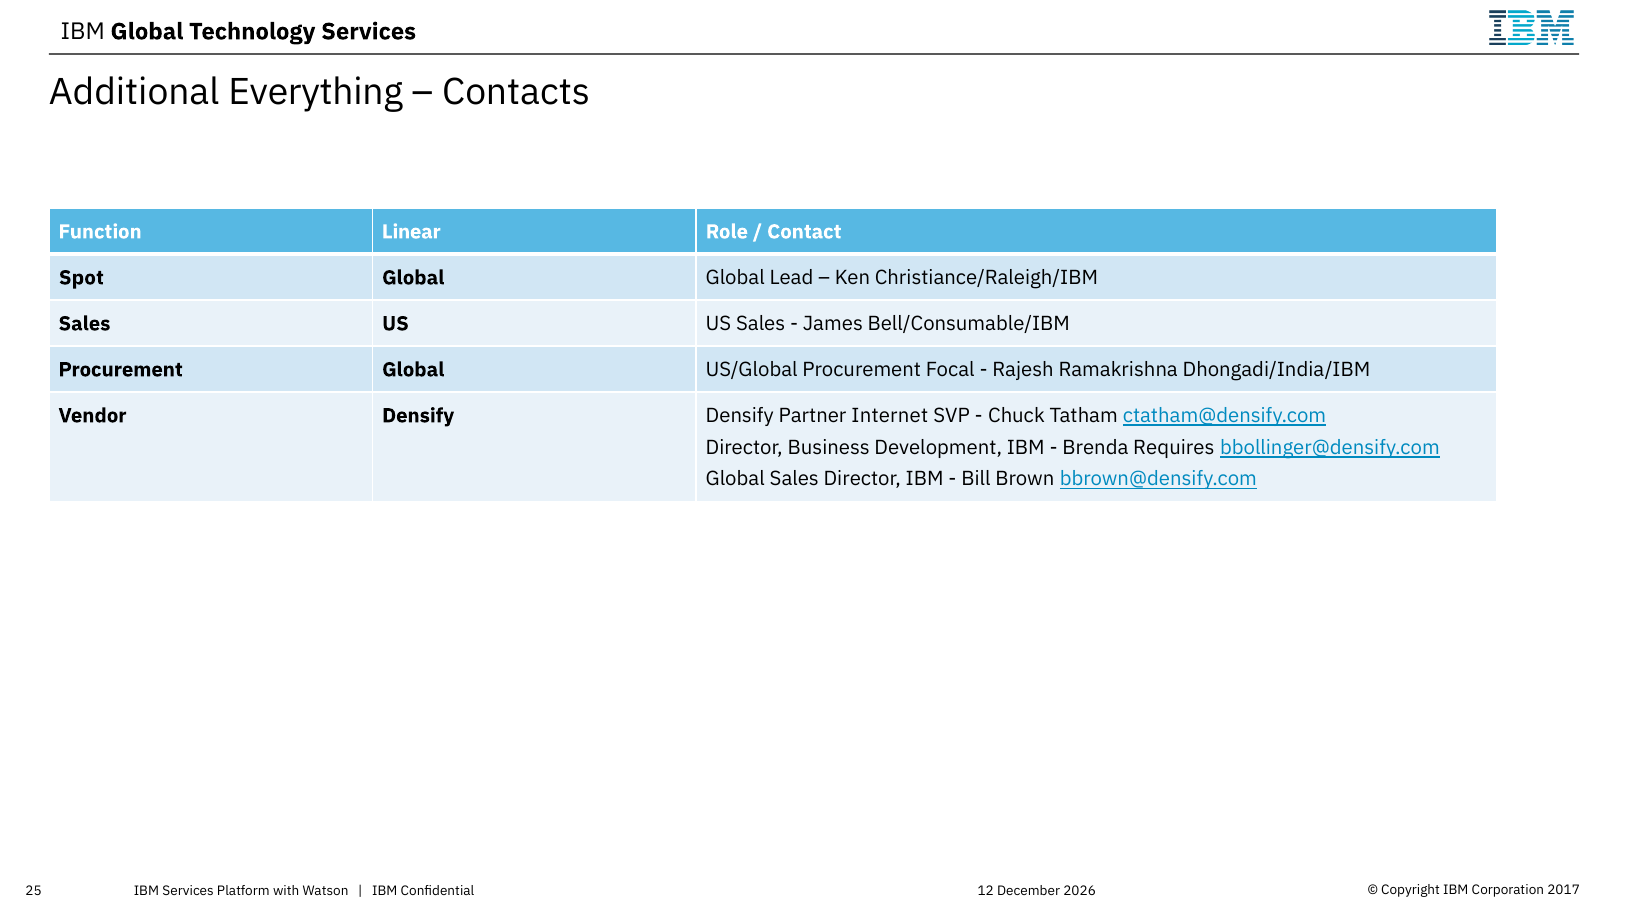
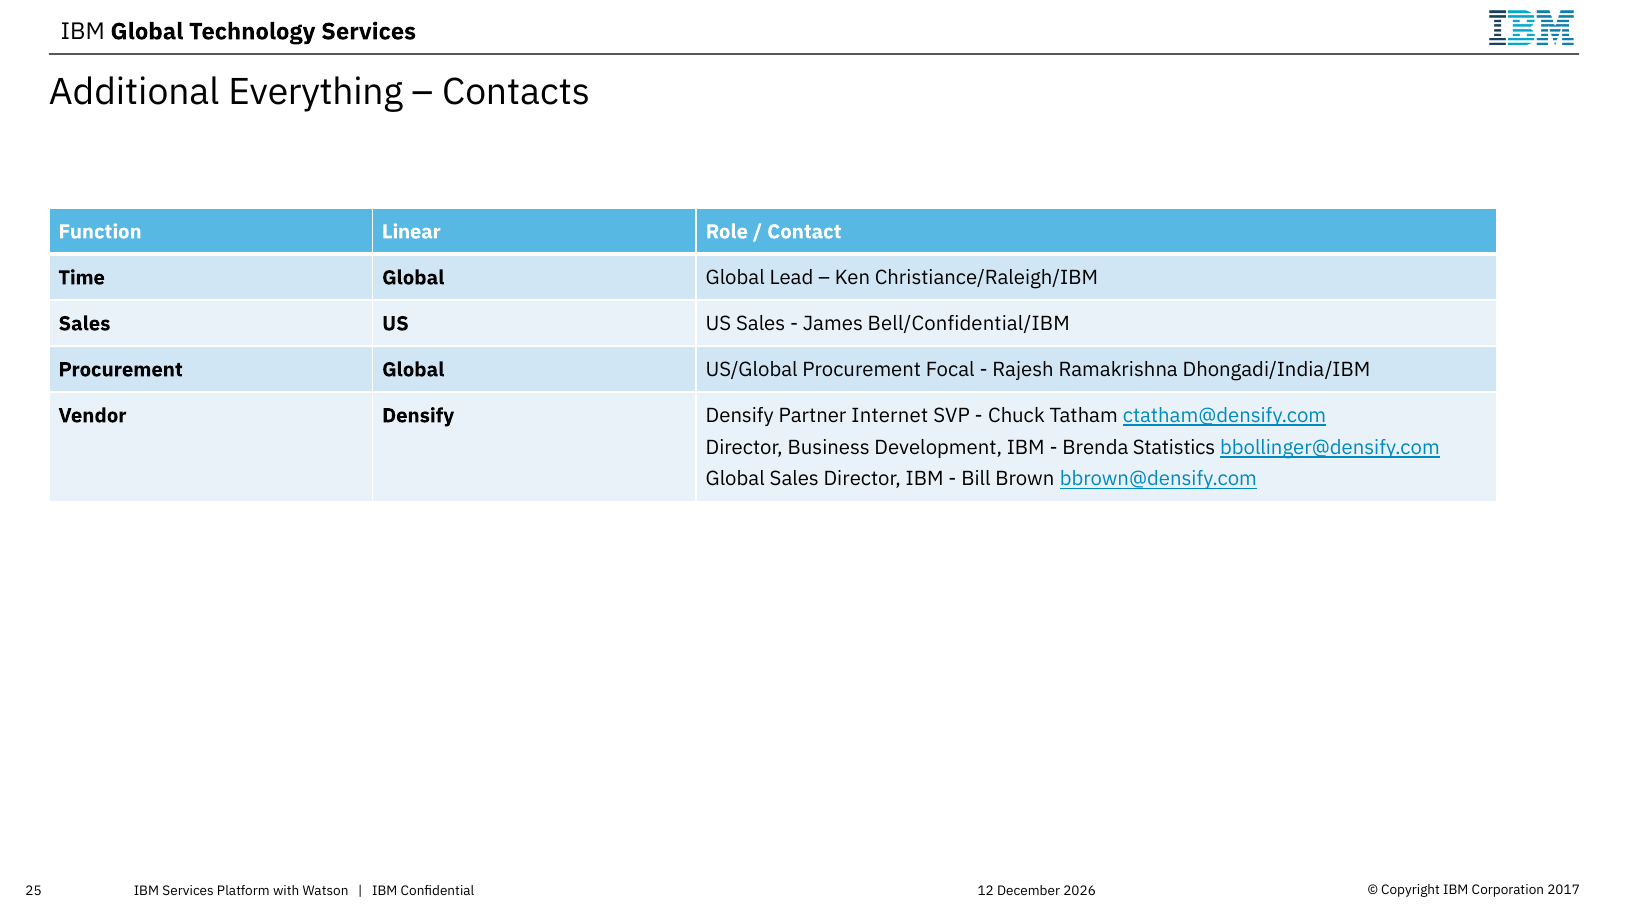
Spot: Spot -> Time
Bell/Consumable/IBM: Bell/Consumable/IBM -> Bell/Confidential/IBM
Requires: Requires -> Statistics
